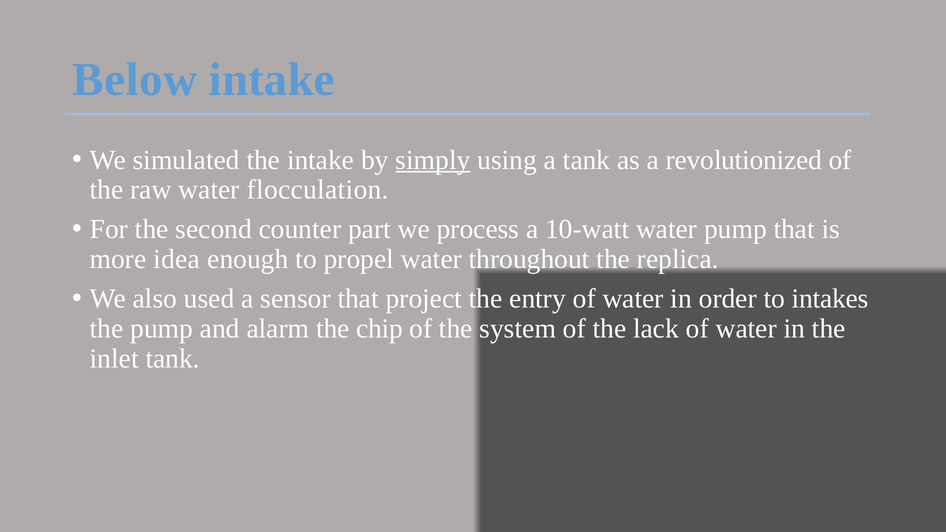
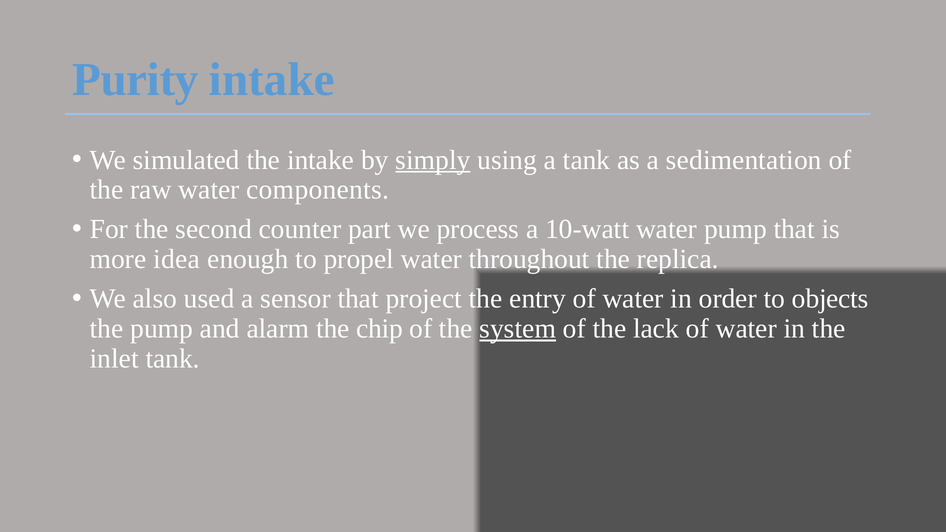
Below: Below -> Purity
revolutionized: revolutionized -> sedimentation
flocculation: flocculation -> components
intakes: intakes -> objects
system underline: none -> present
